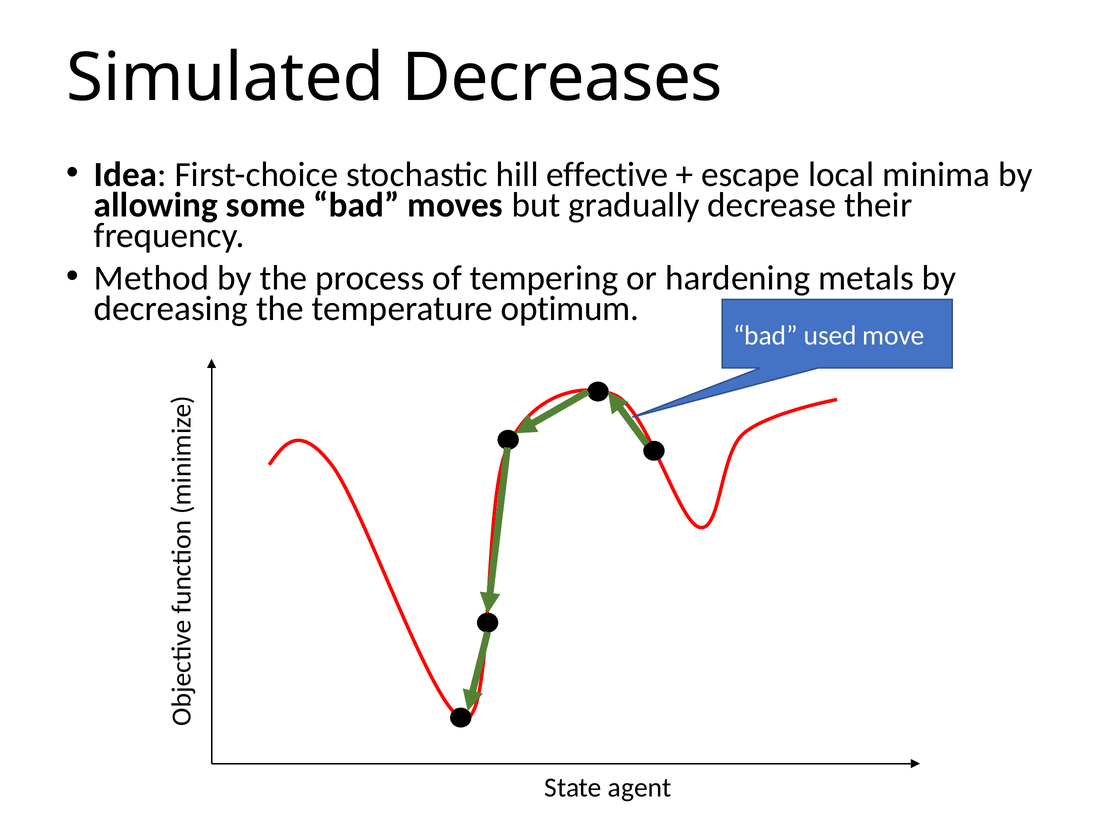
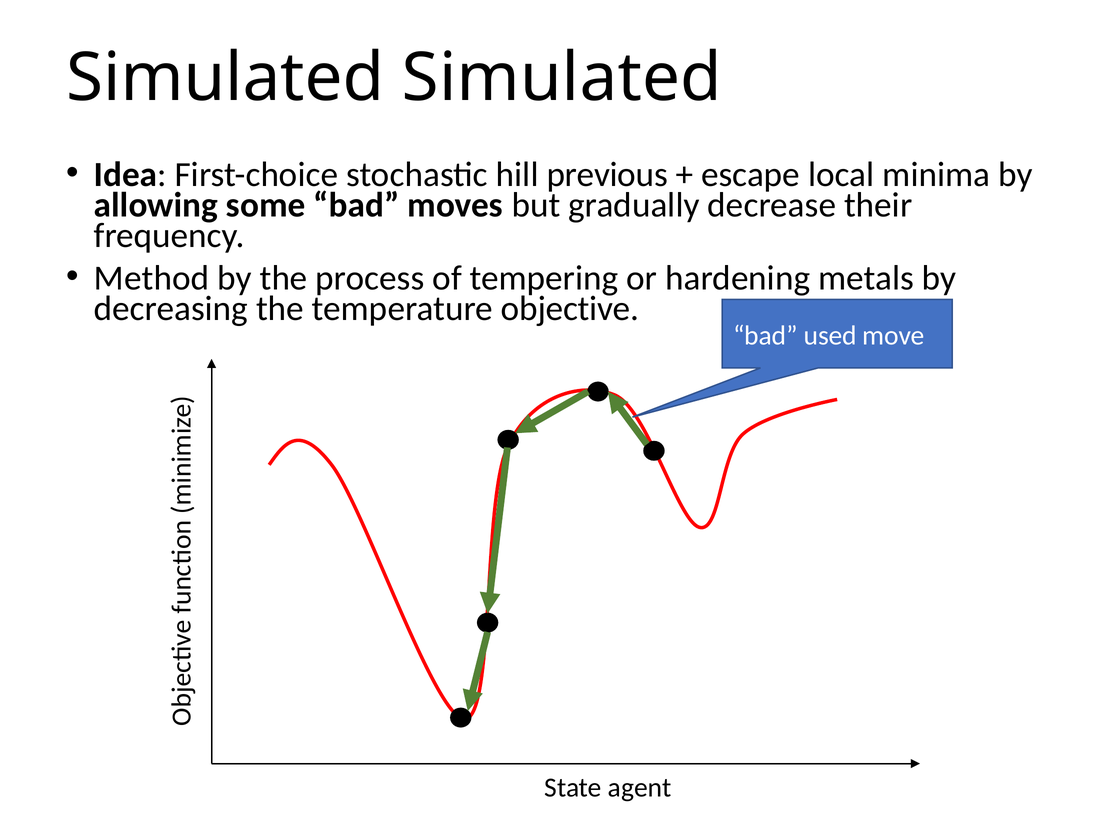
Simulated Decreases: Decreases -> Simulated
effective: effective -> previous
optimum: optimum -> objective
